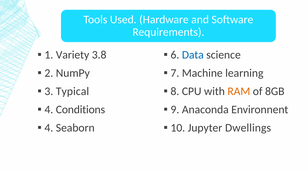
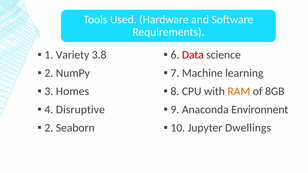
Data colour: blue -> red
Typical: Typical -> Homes
Conditions: Conditions -> Disruptive
4 at (49, 128): 4 -> 2
